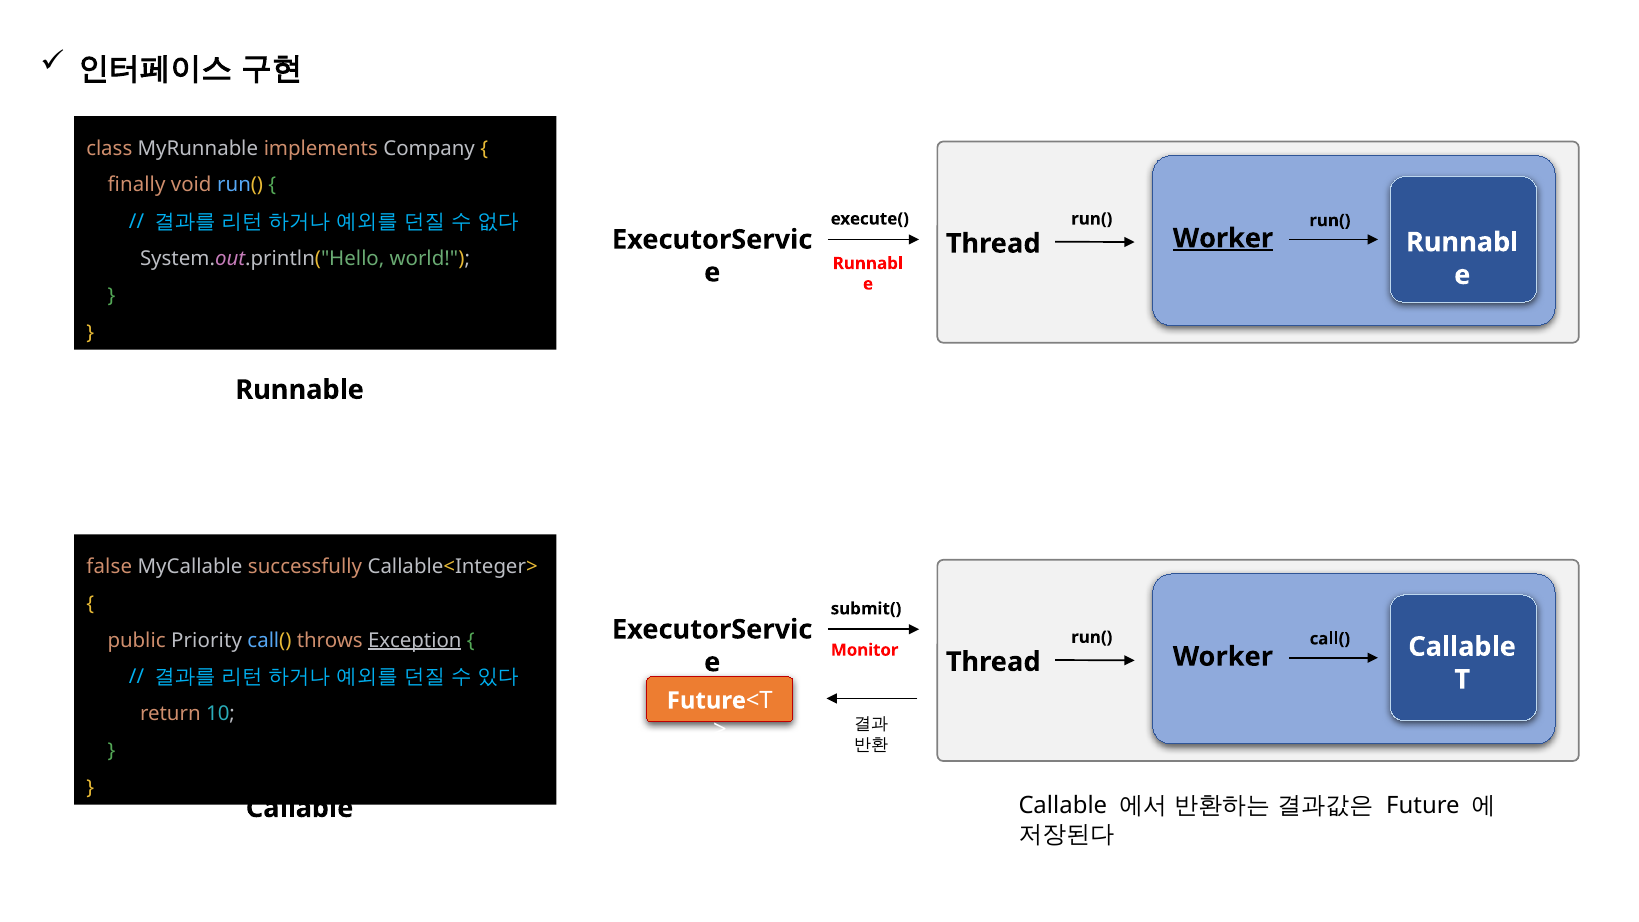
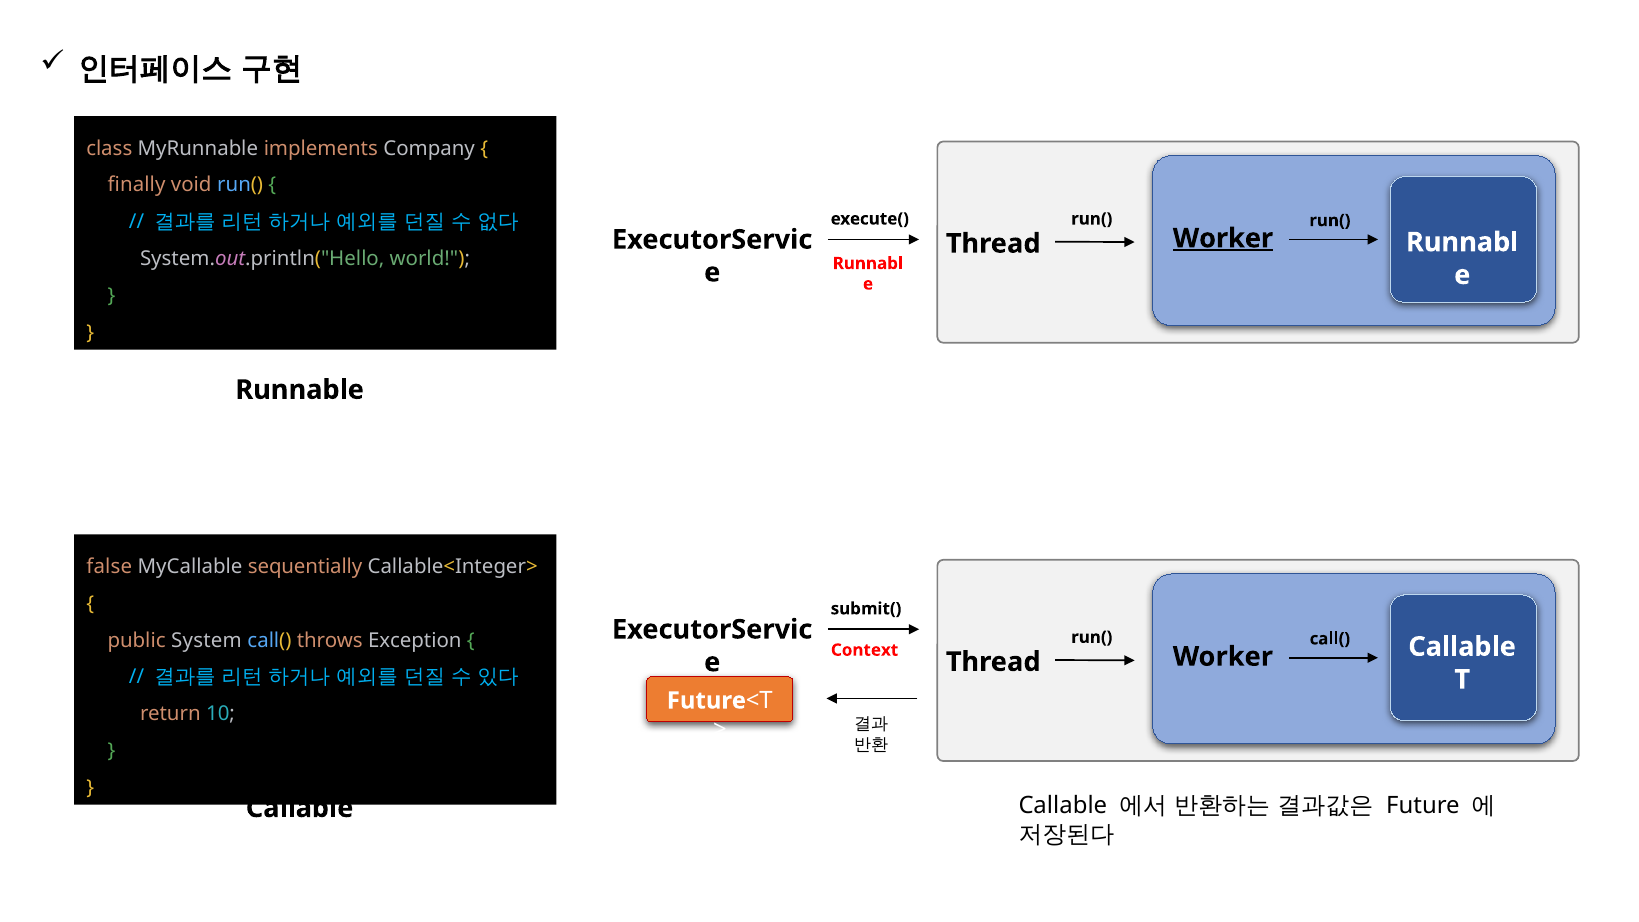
successfully: successfully -> sequentially
Priority: Priority -> System
Exception underline: present -> none
Monitor: Monitor -> Context
